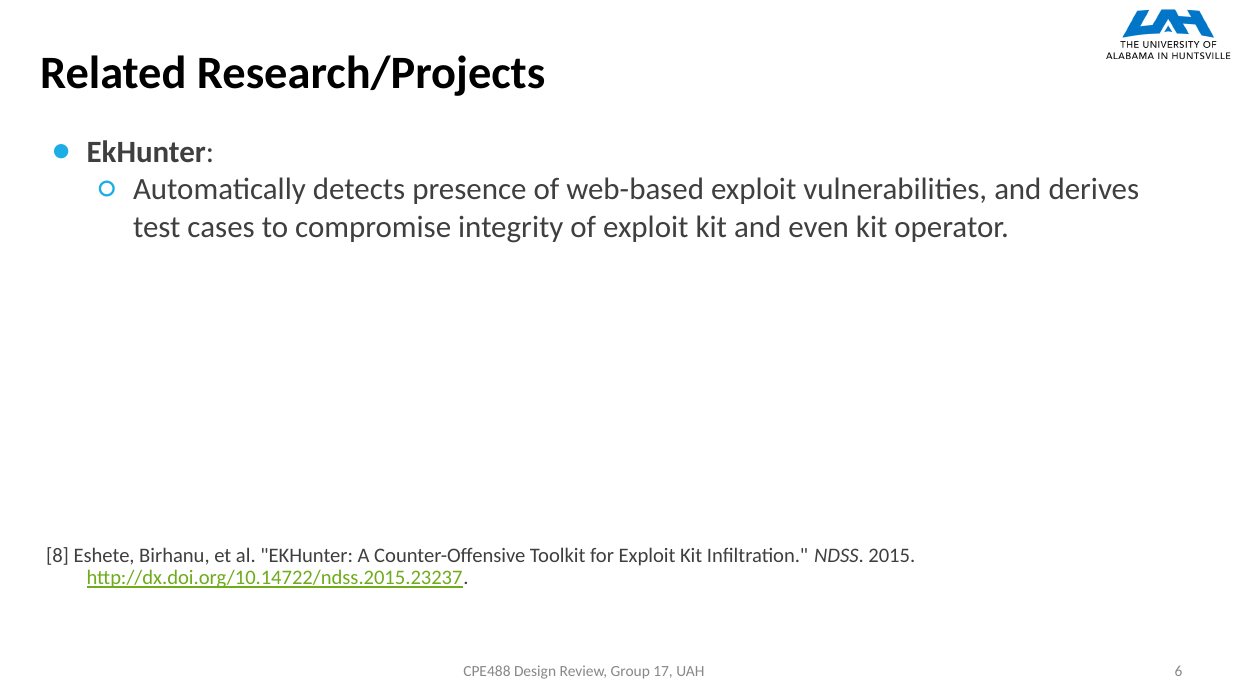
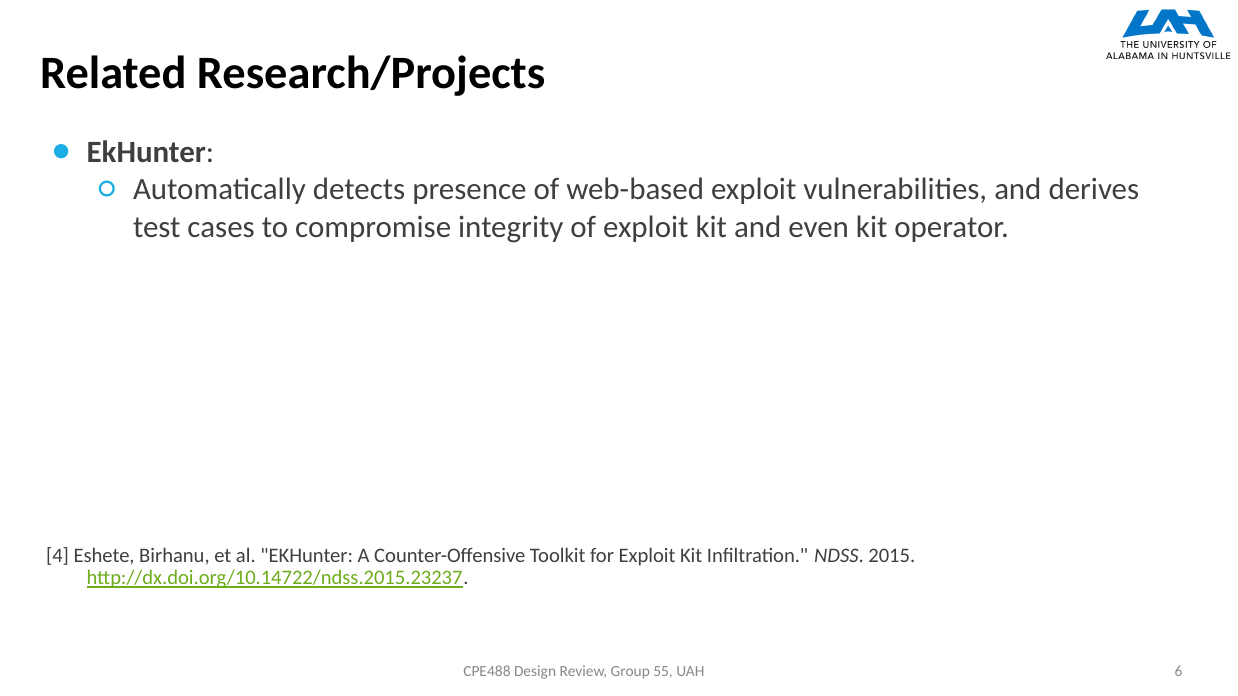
8: 8 -> 4
17: 17 -> 55
